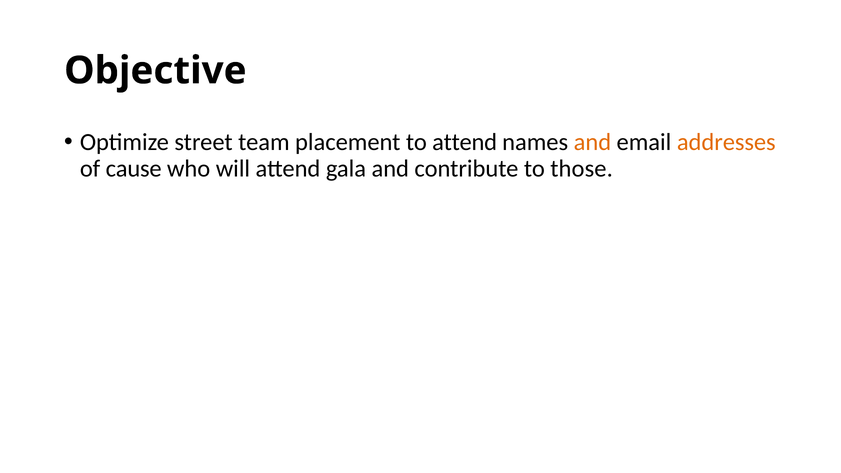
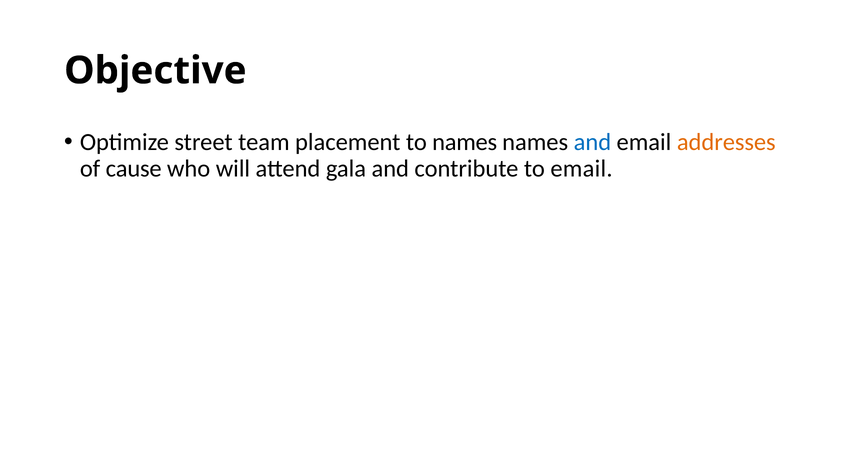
to attend: attend -> names
and at (592, 142) colour: orange -> blue
to those: those -> email
